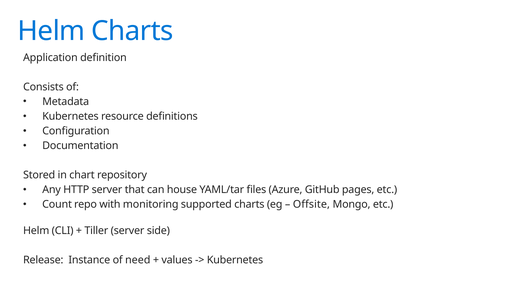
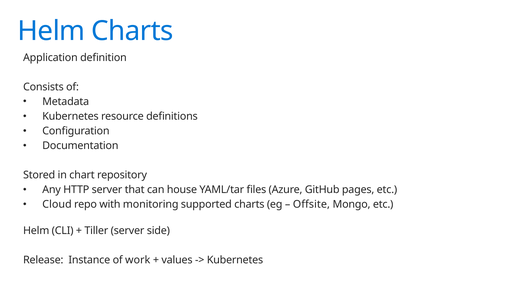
Count: Count -> Cloud
need: need -> work
